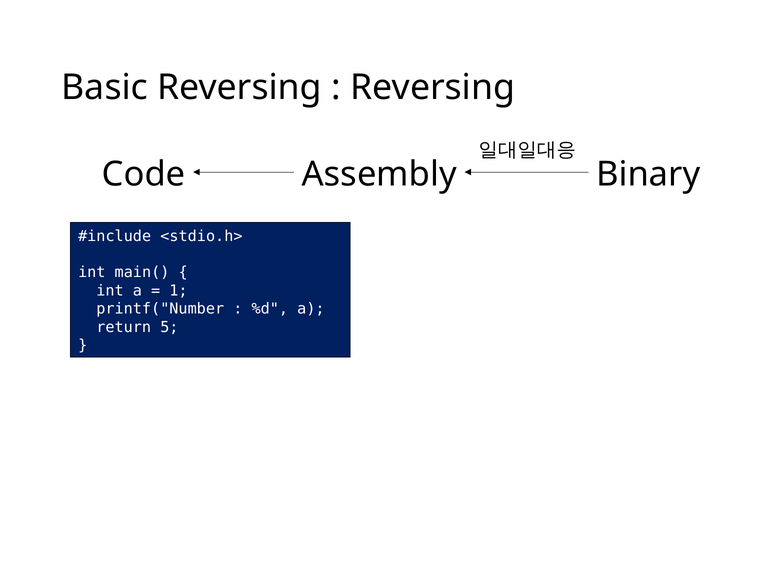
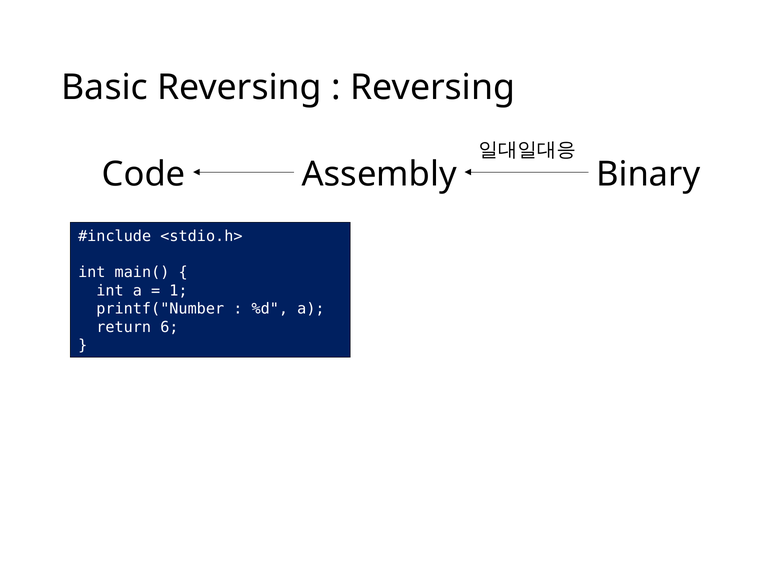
5: 5 -> 6
